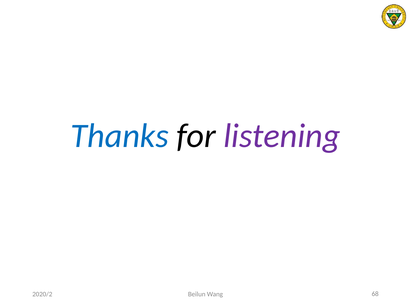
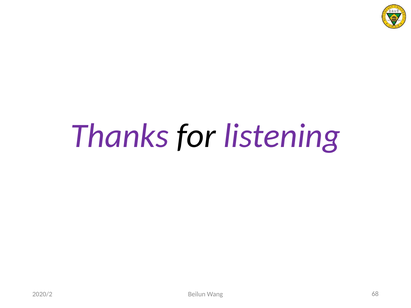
Thanks colour: blue -> purple
